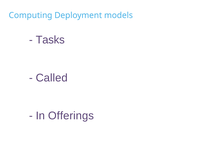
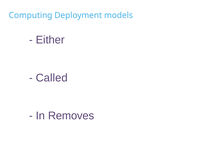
Tasks: Tasks -> Either
Offerings: Offerings -> Removes
